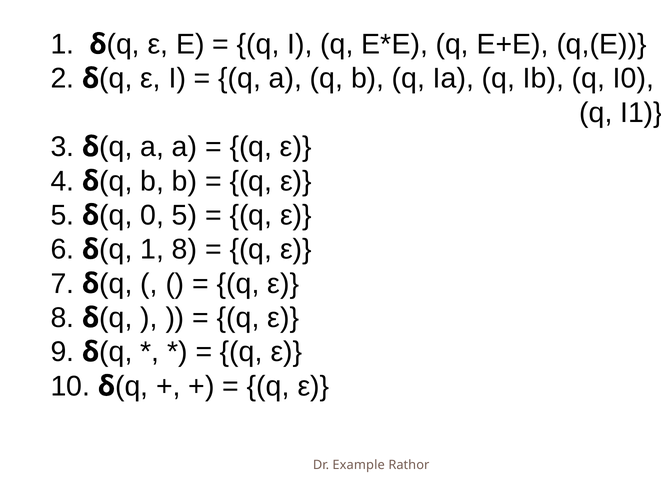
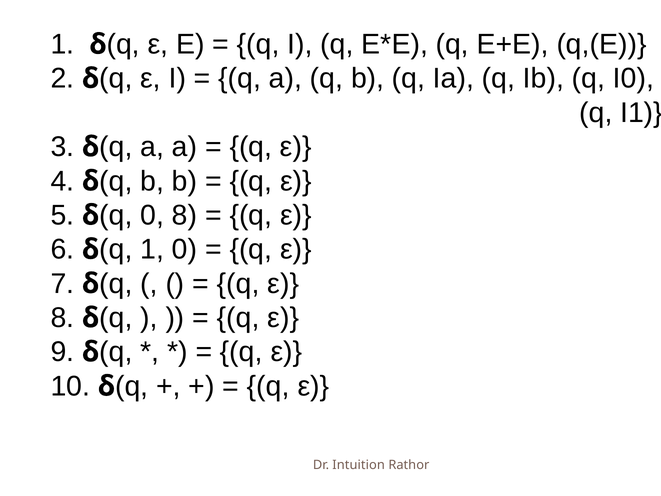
0 5: 5 -> 8
1 8: 8 -> 0
Example: Example -> Intuition
